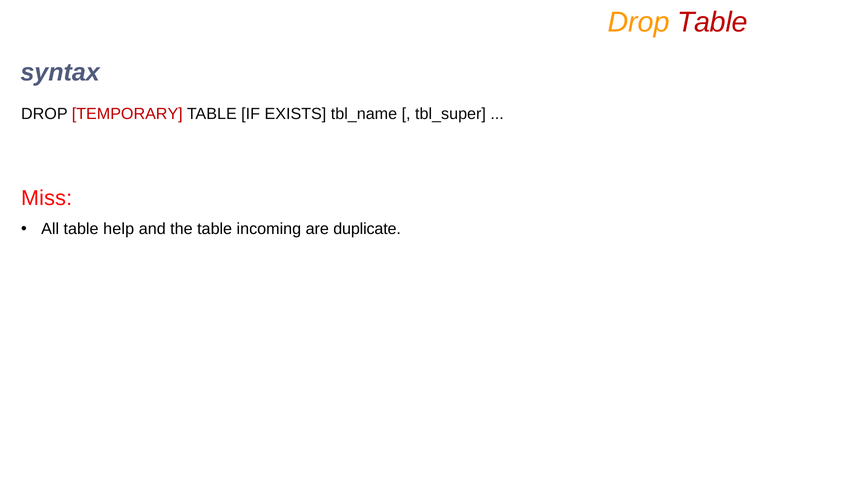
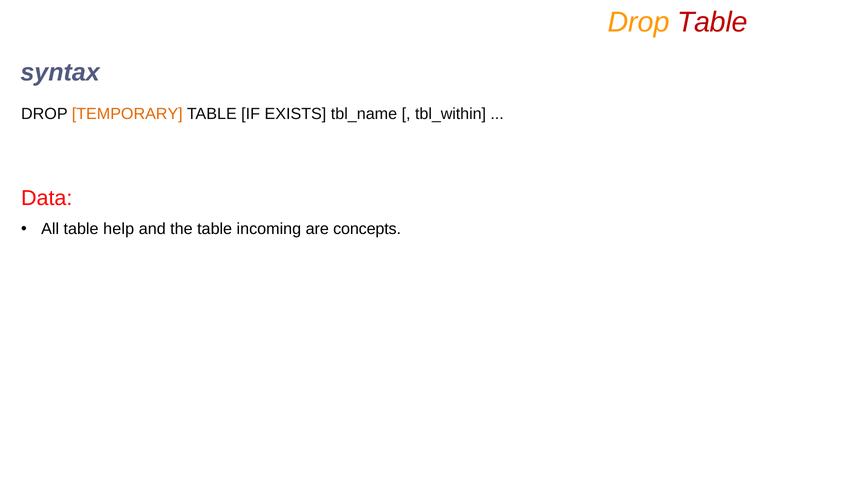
TEMPORARY colour: red -> orange
tbl_super: tbl_super -> tbl_within
Miss: Miss -> Data
duplicate: duplicate -> concepts
